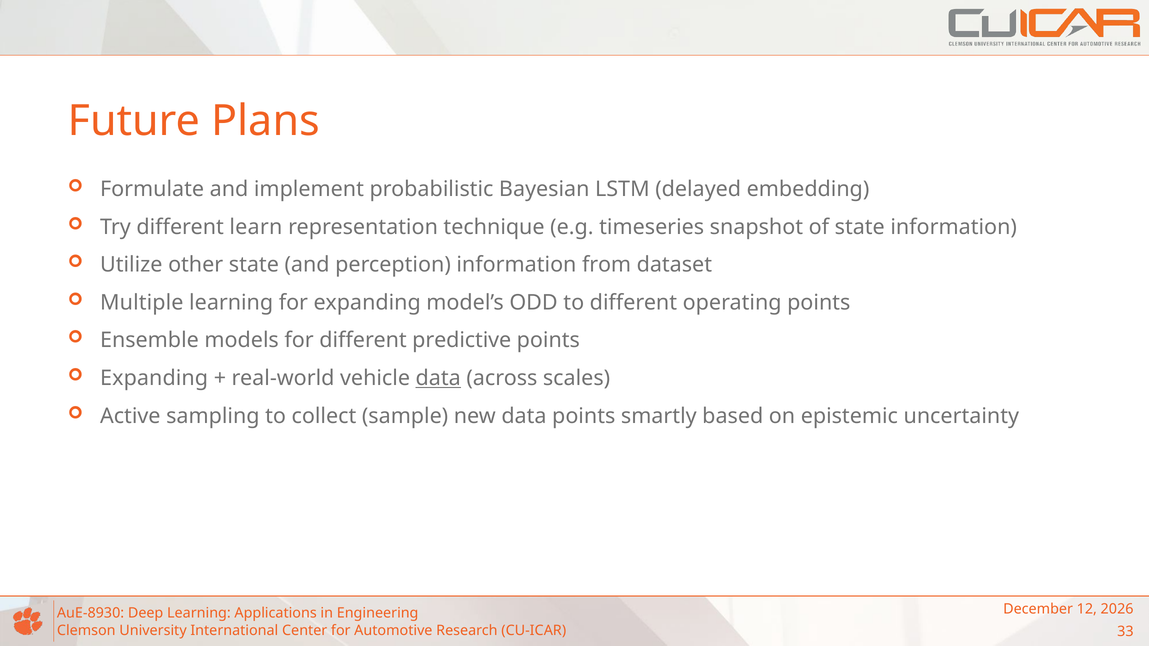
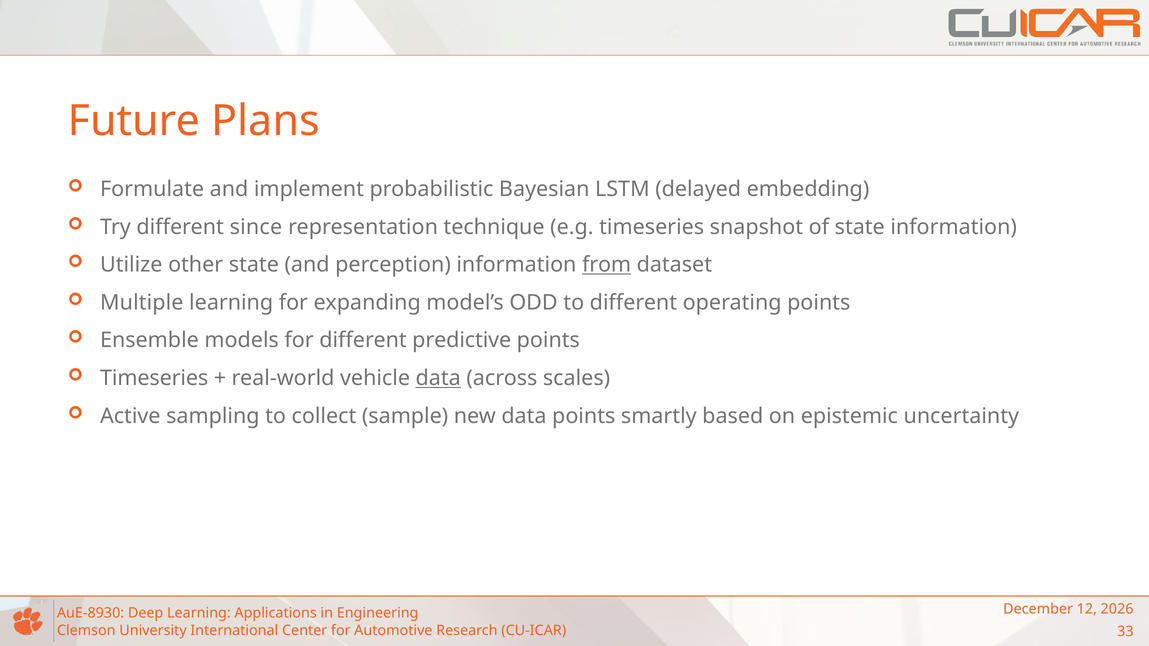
learn: learn -> since
from underline: none -> present
Expanding at (154, 378): Expanding -> Timeseries
